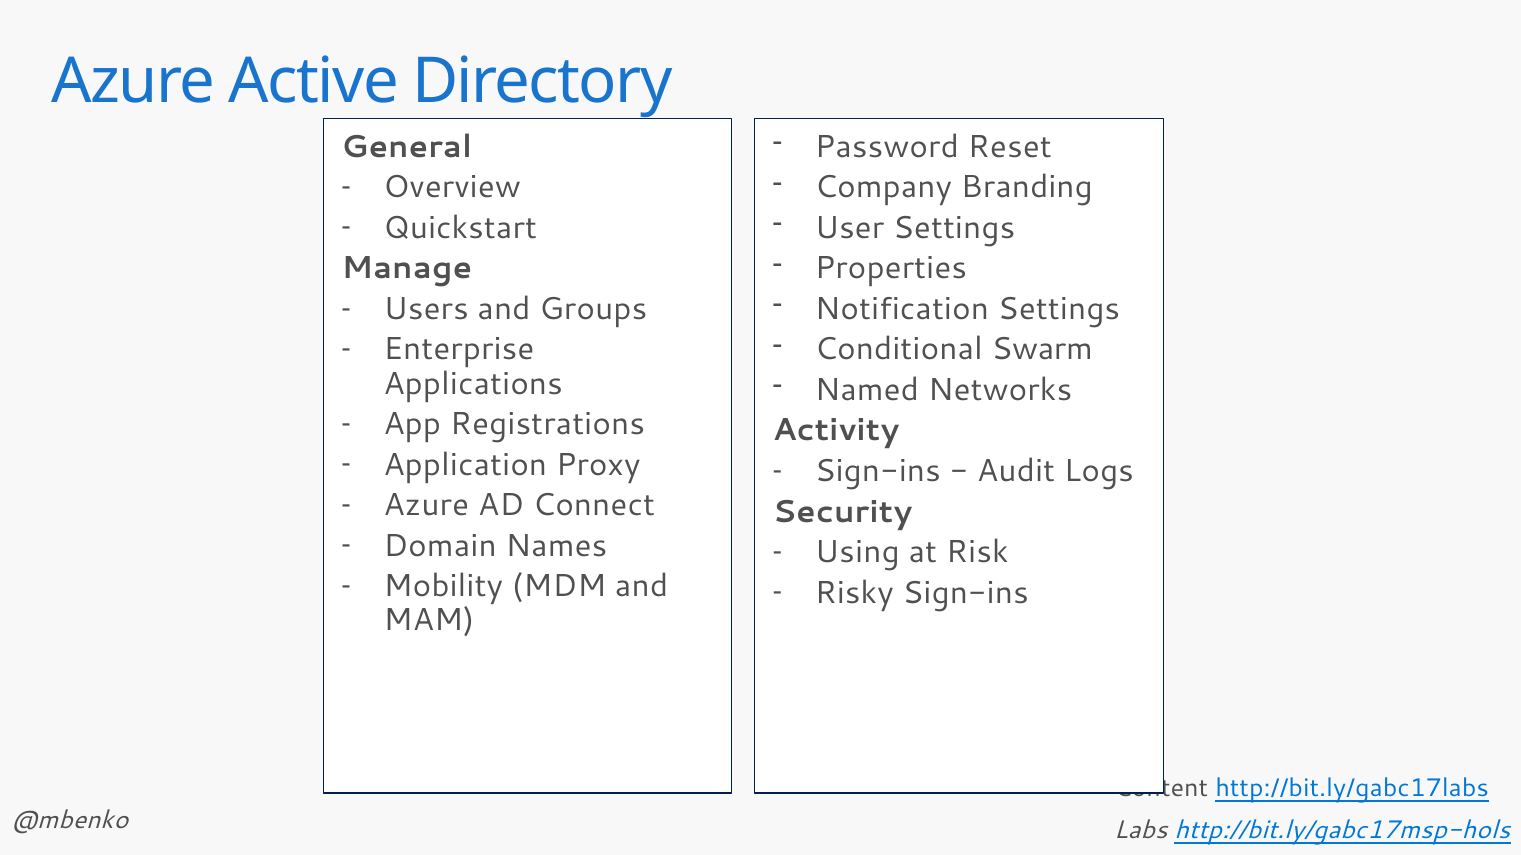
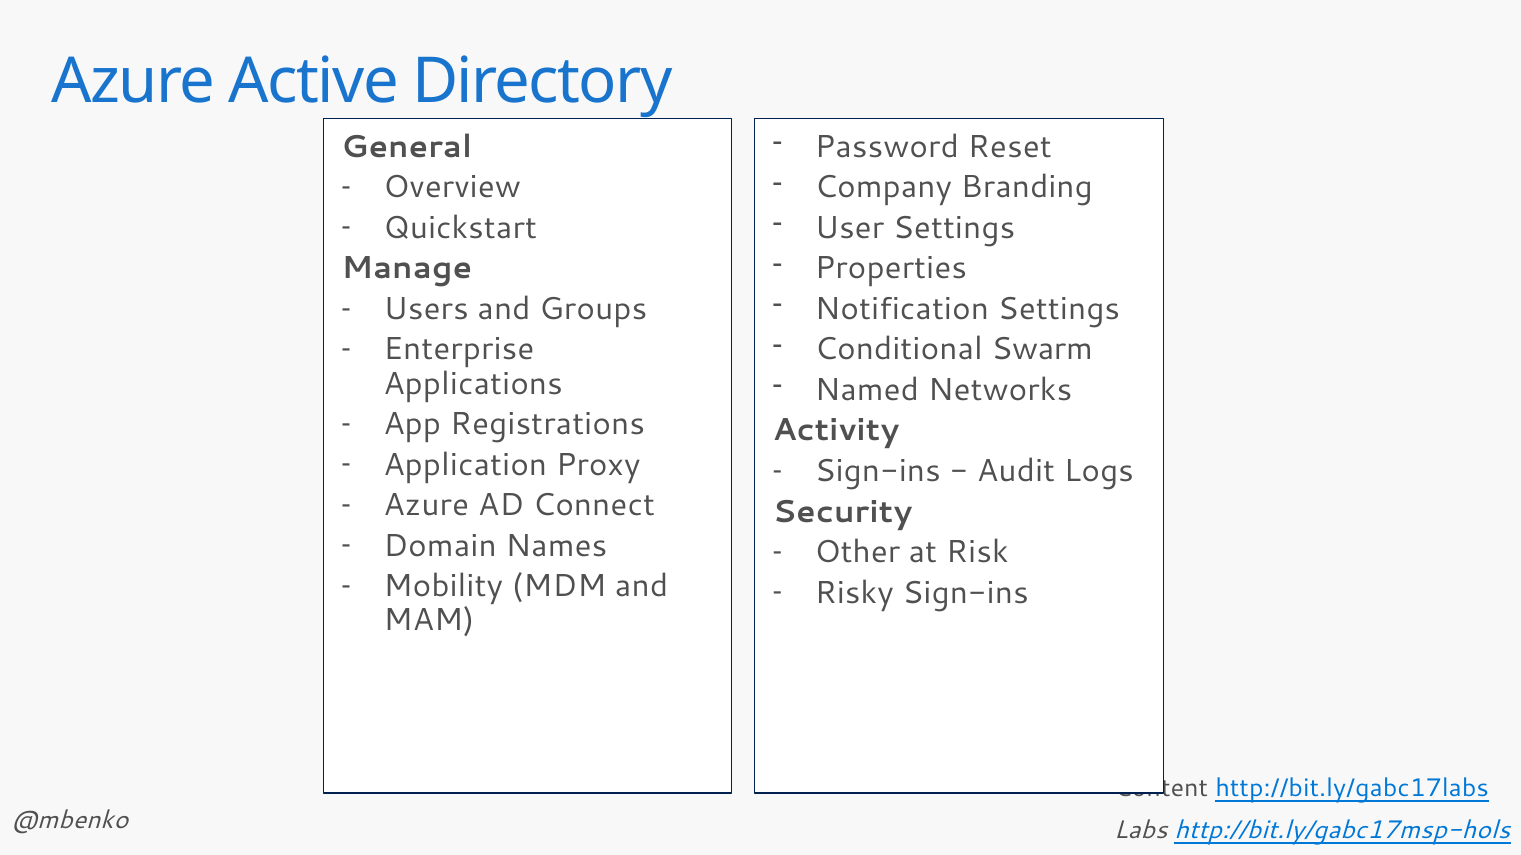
Using: Using -> Other
